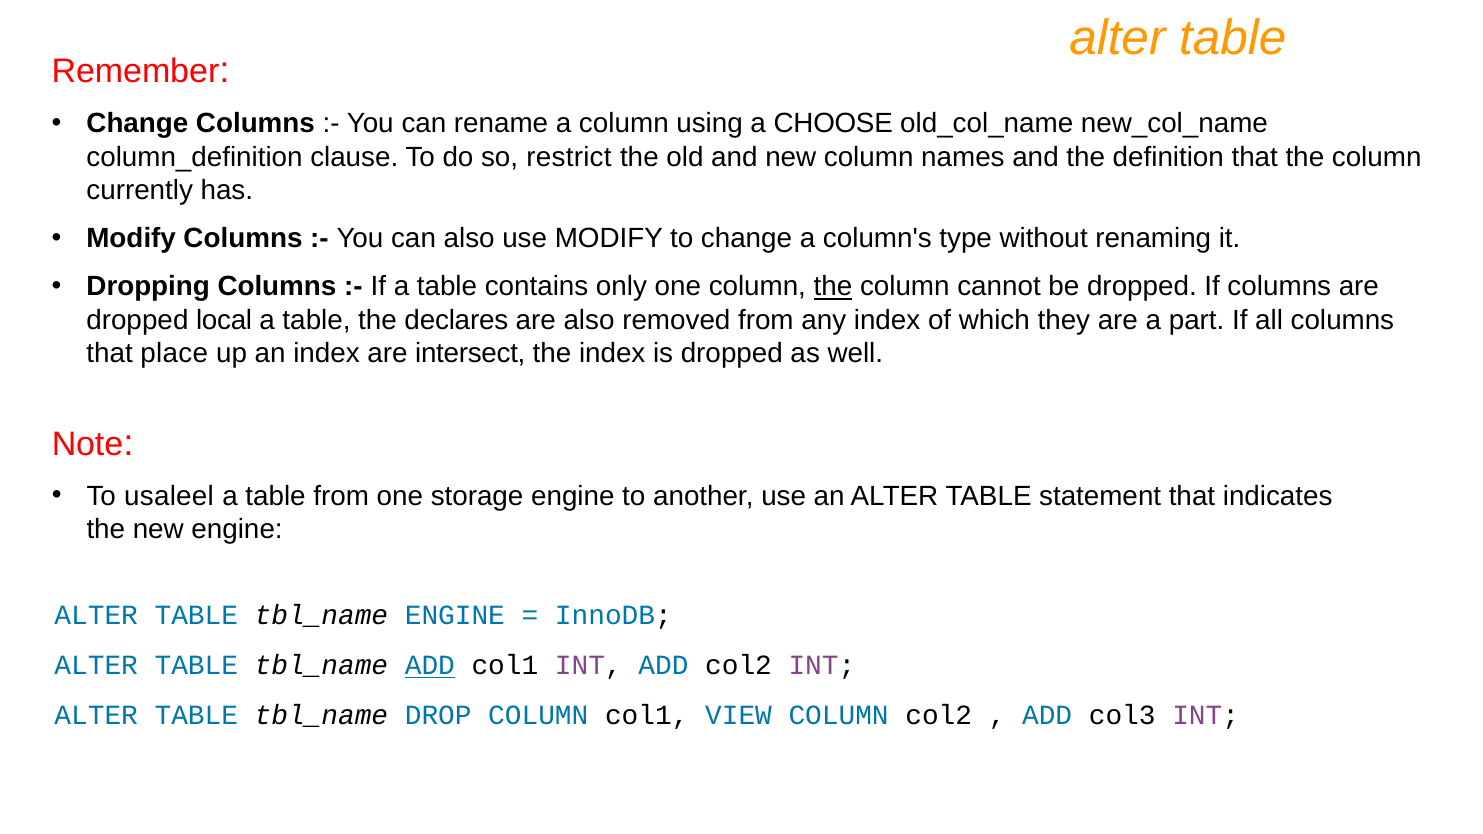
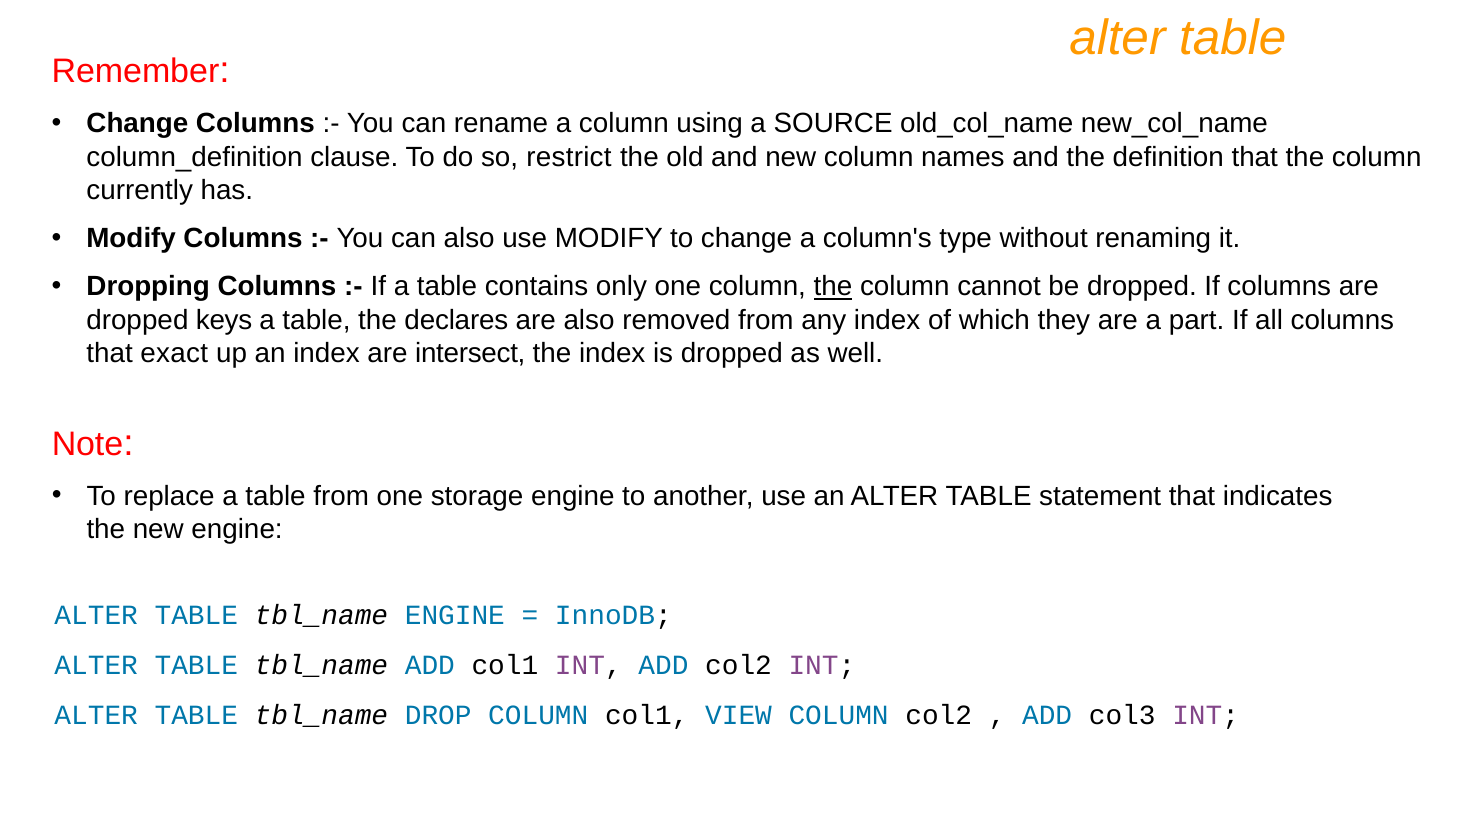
CHOOSE: CHOOSE -> SOURCE
local: local -> keys
place: place -> exact
usaleel: usaleel -> replace
ADD at (430, 666) underline: present -> none
